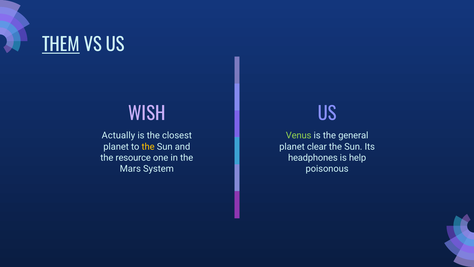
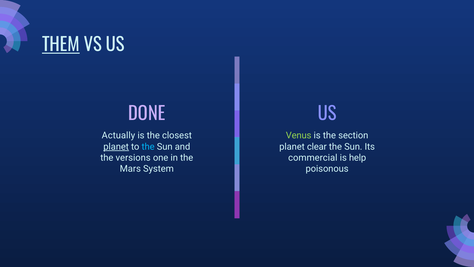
WISH: WISH -> DONE
general: general -> section
planet at (116, 146) underline: none -> present
the at (148, 146) colour: yellow -> light blue
resource: resource -> versions
headphones: headphones -> commercial
